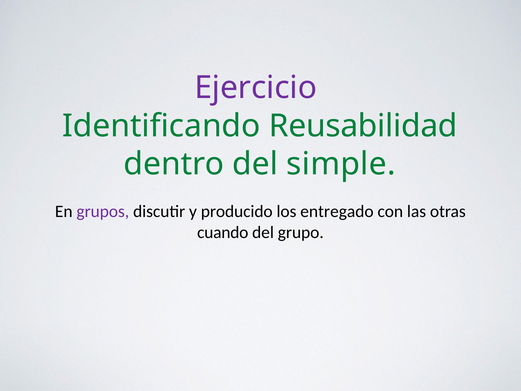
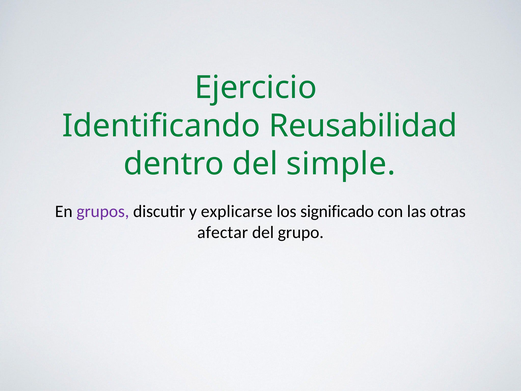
Ejercicio colour: purple -> green
producido: producido -> explicarse
entregado: entregado -> significado
cuando: cuando -> afectar
